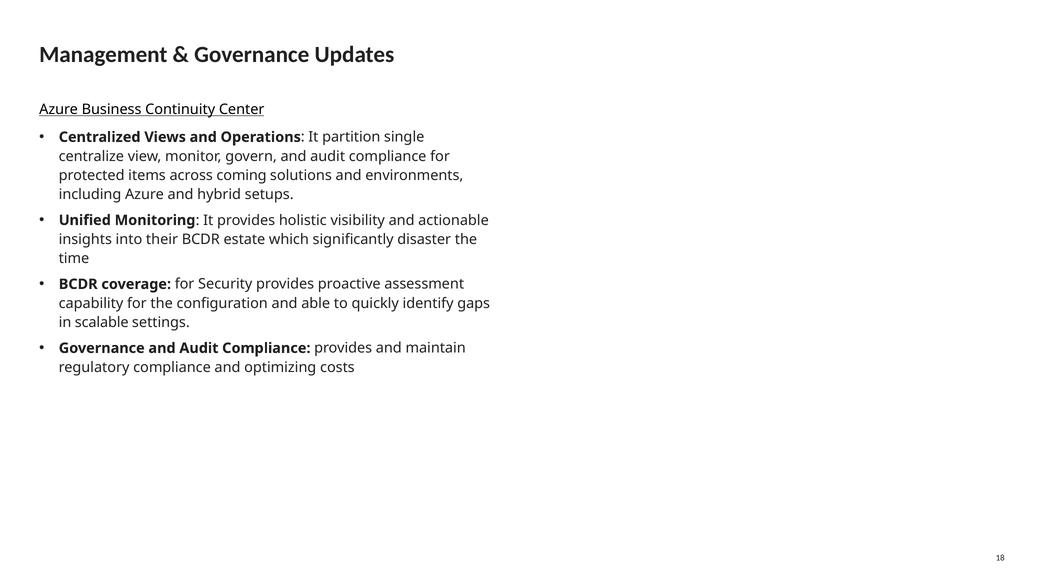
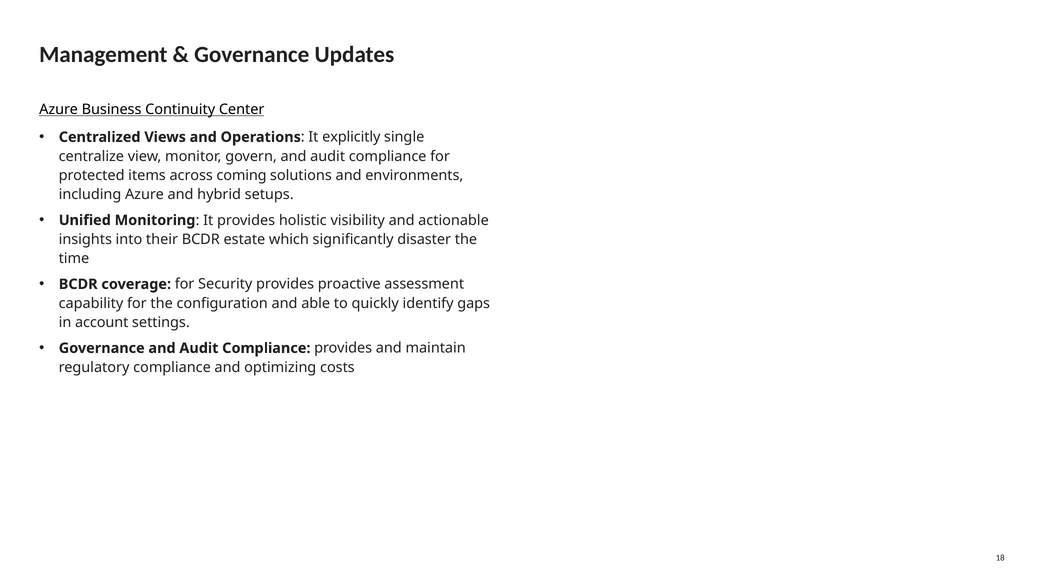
partition: partition -> explicitly
scalable: scalable -> account
